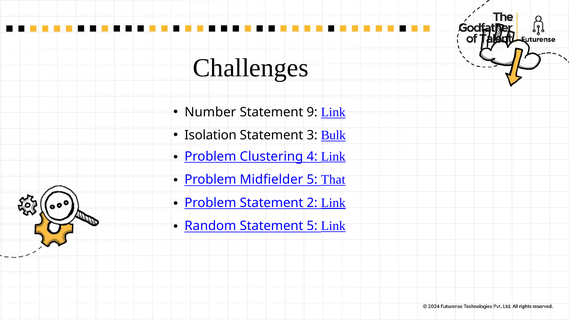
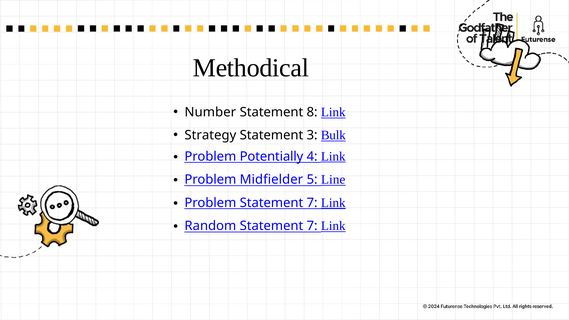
Challenges: Challenges -> Methodical
9: 9 -> 8
Isolation: Isolation -> Strategy
Clustering: Clustering -> Potentially
That: That -> Line
Problem Statement 2: 2 -> 7
5 at (312, 226): 5 -> 7
